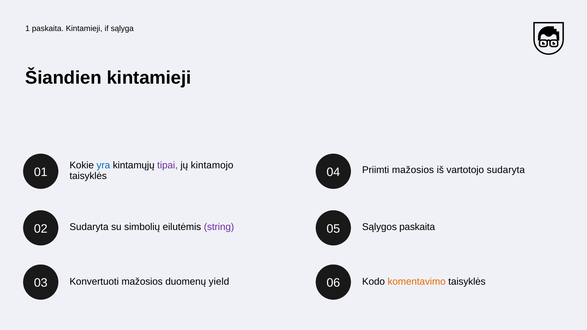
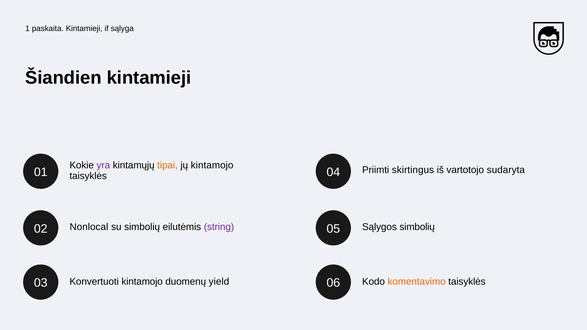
yra colour: blue -> purple
tipai colour: purple -> orange
Priimti mažosios: mažosios -> skirtingus
Sudaryta at (89, 227): Sudaryta -> Nonlocal
Sąlygos paskaita: paskaita -> simbolių
Konvertuoti mažosios: mažosios -> kintamojo
